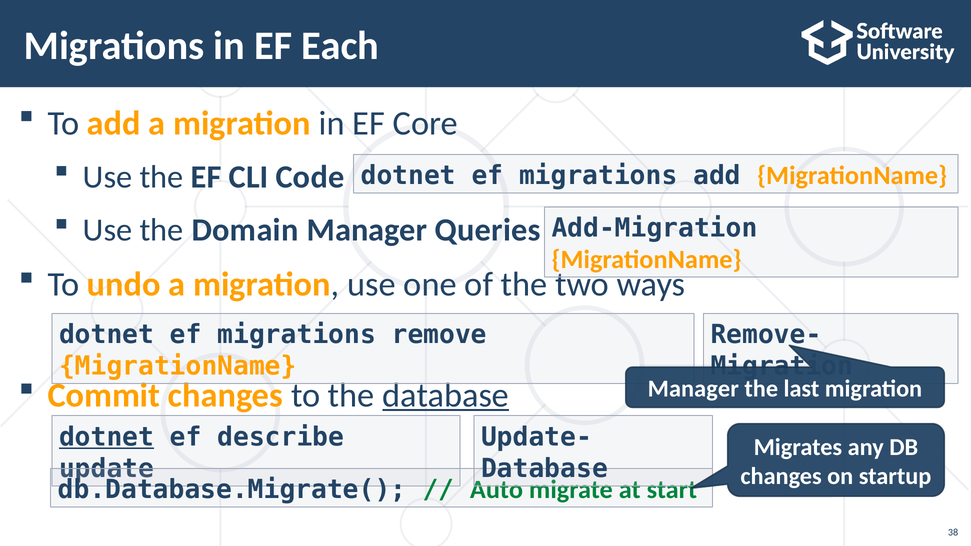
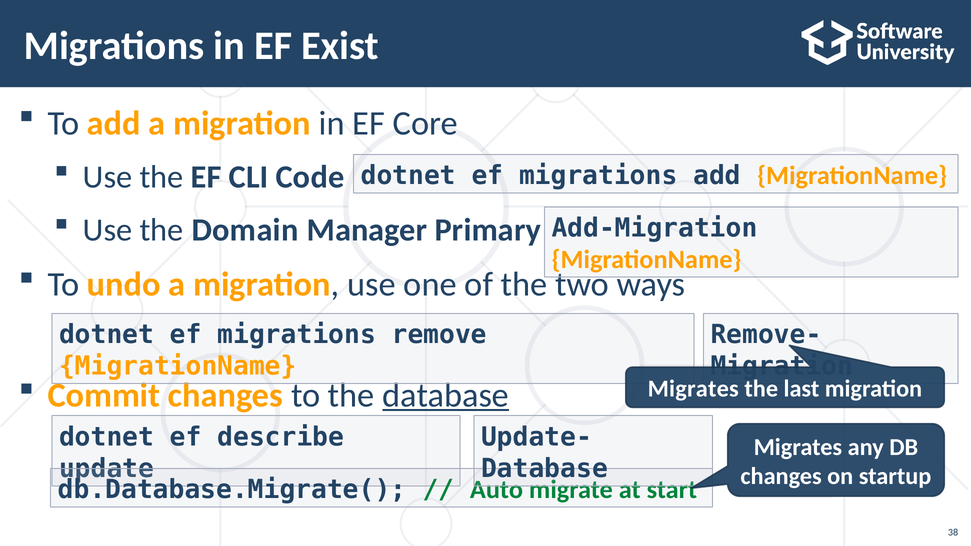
Each: Each -> Exist
Queries: Queries -> Primary
Manager at (693, 389): Manager -> Migrates
dotnet at (107, 437) underline: present -> none
